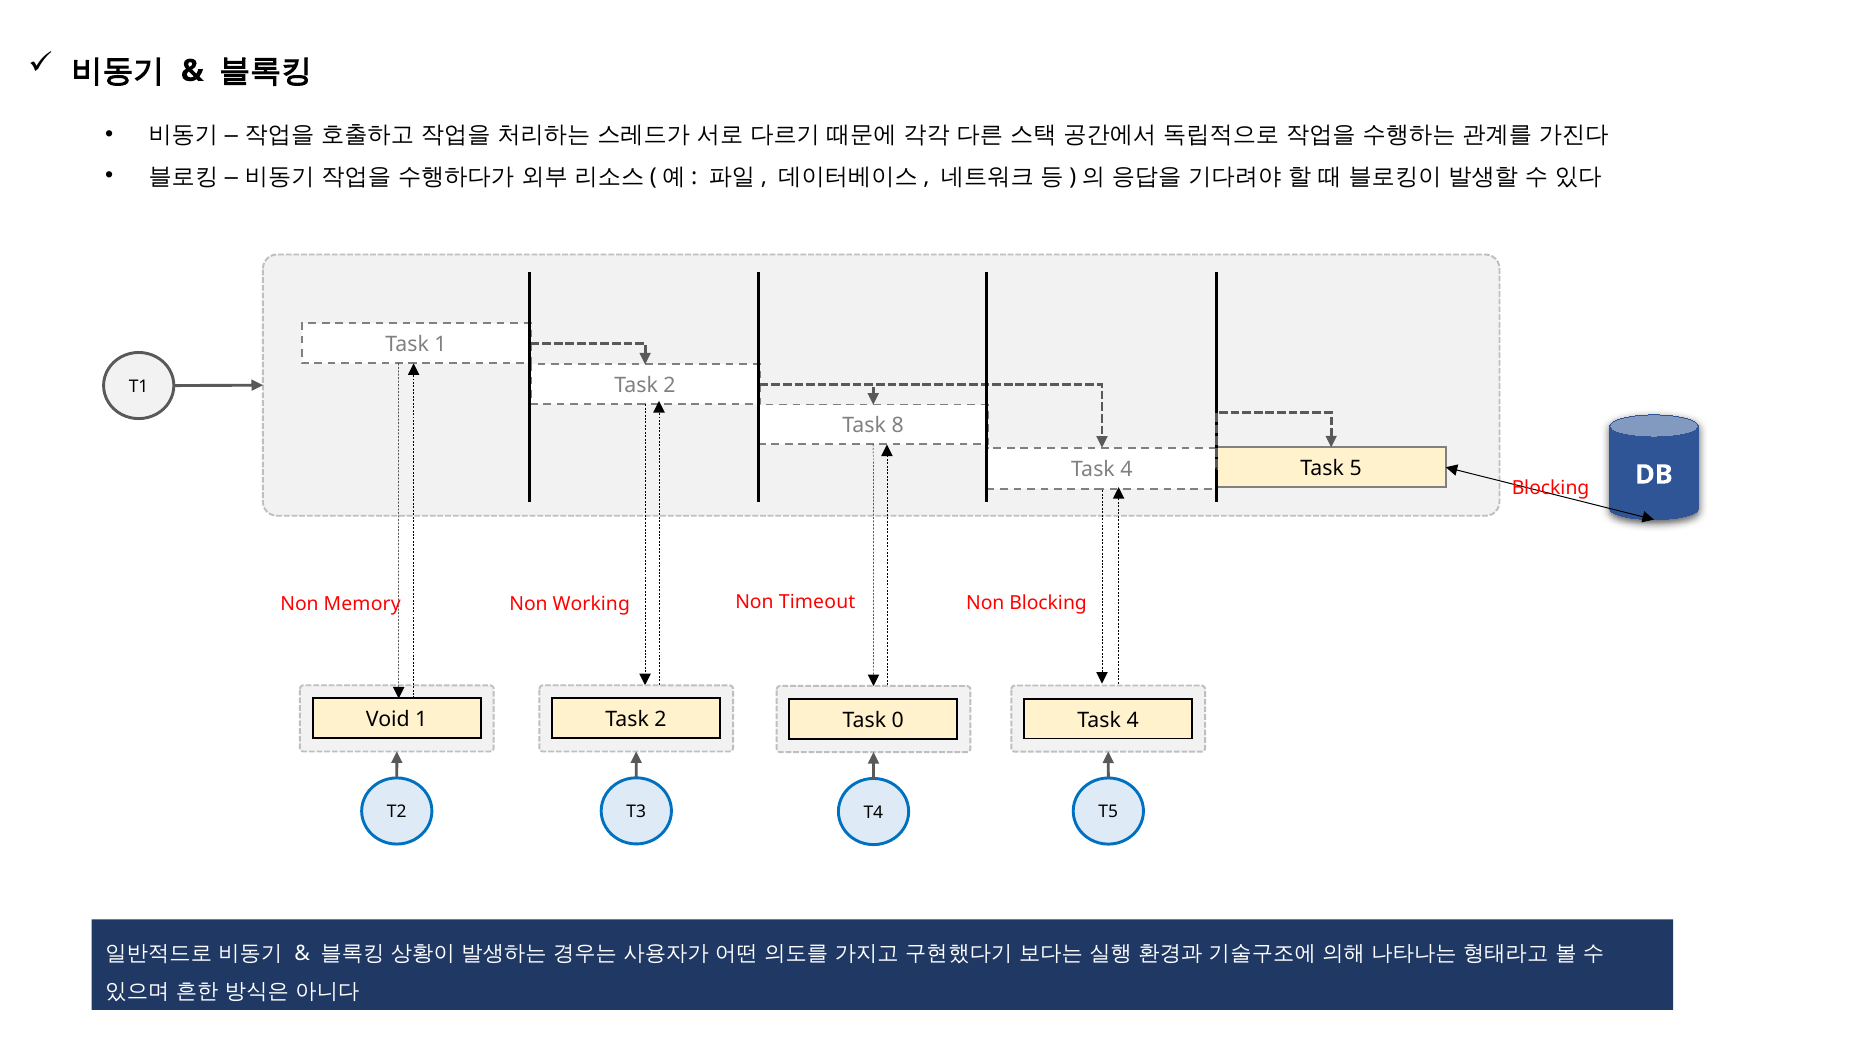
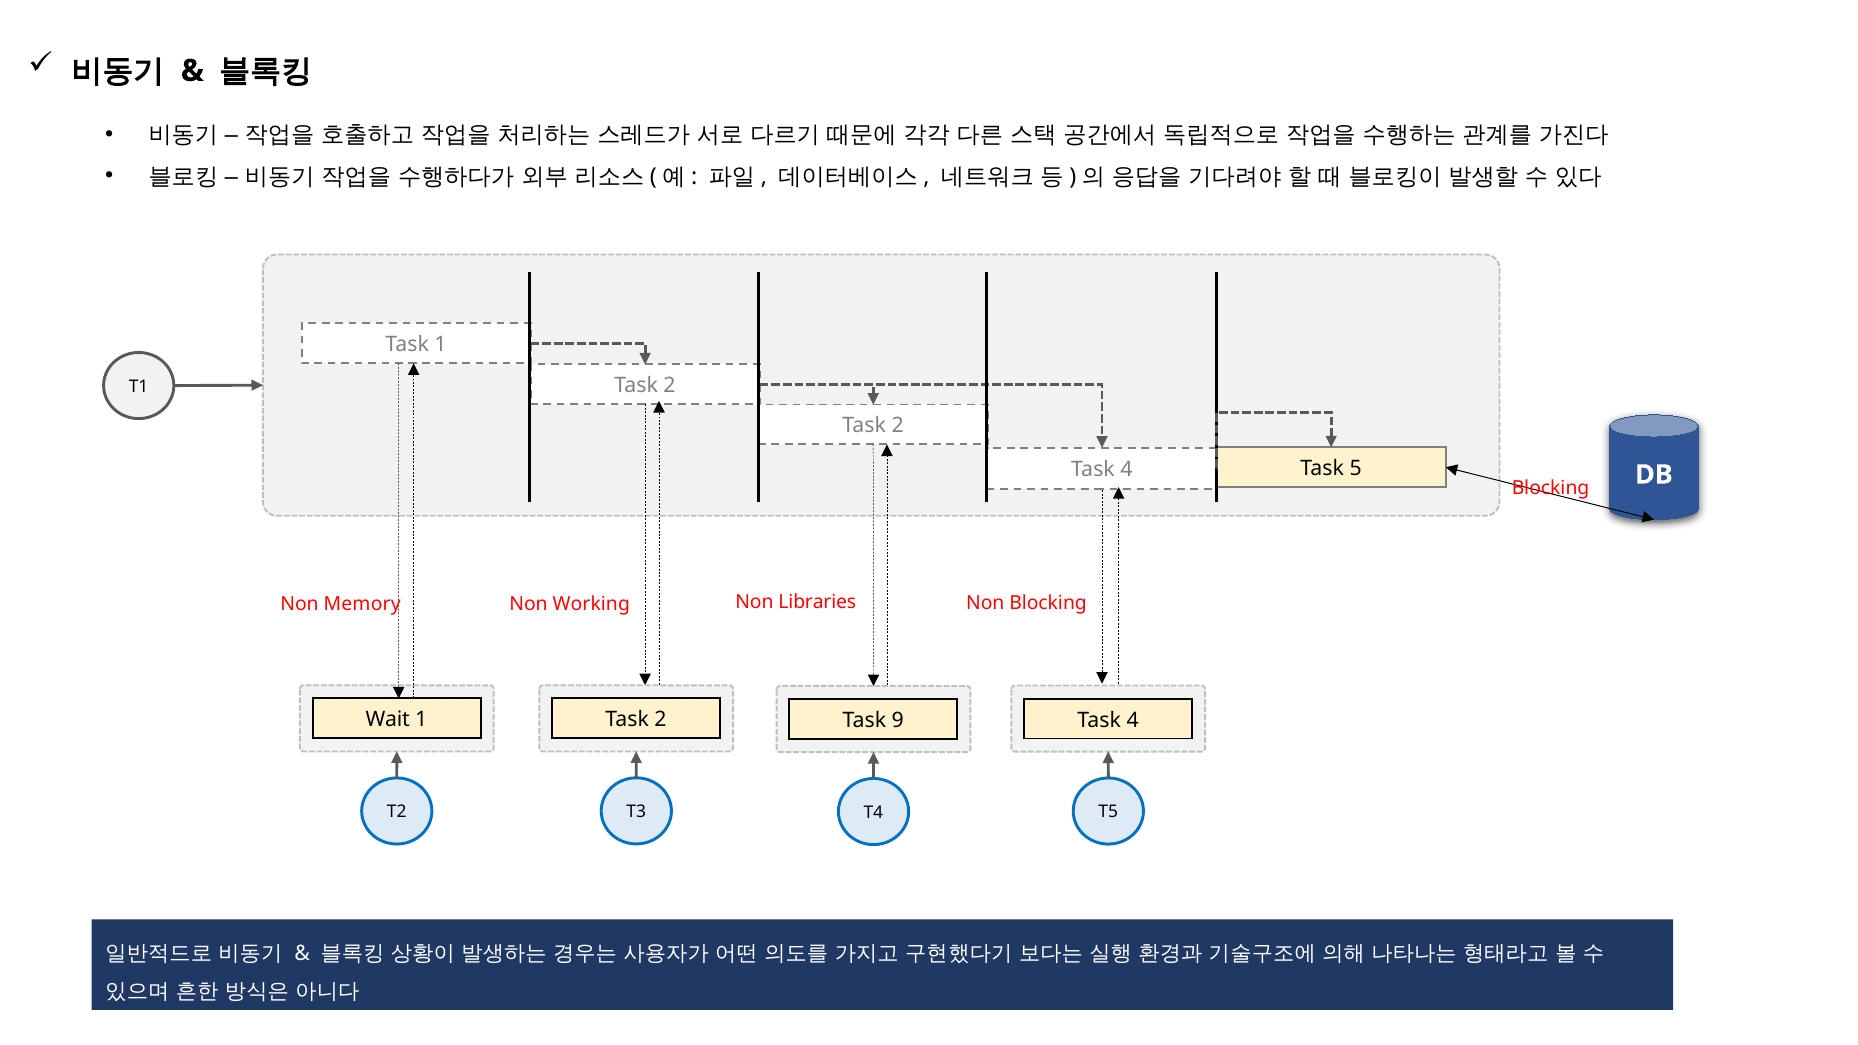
8 at (898, 426): 8 -> 2
Timeout: Timeout -> Libraries
Void: Void -> Wait
0: 0 -> 9
